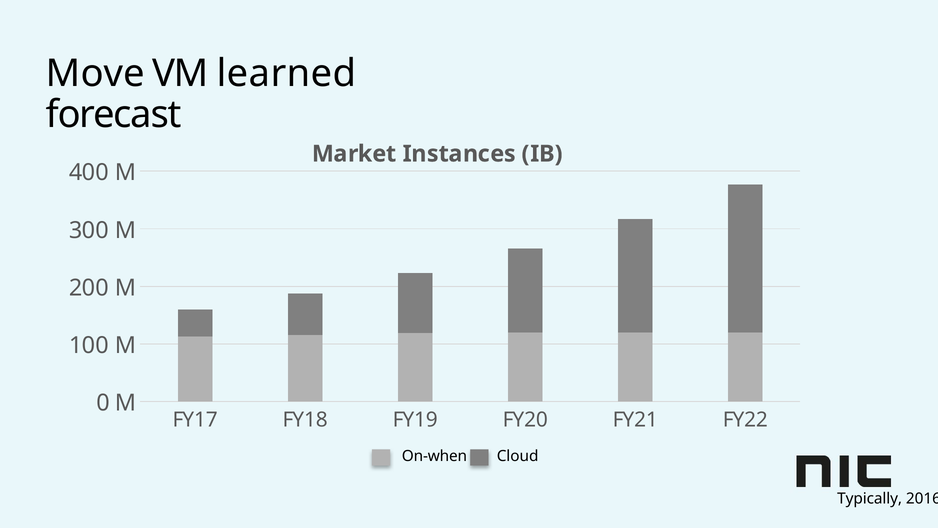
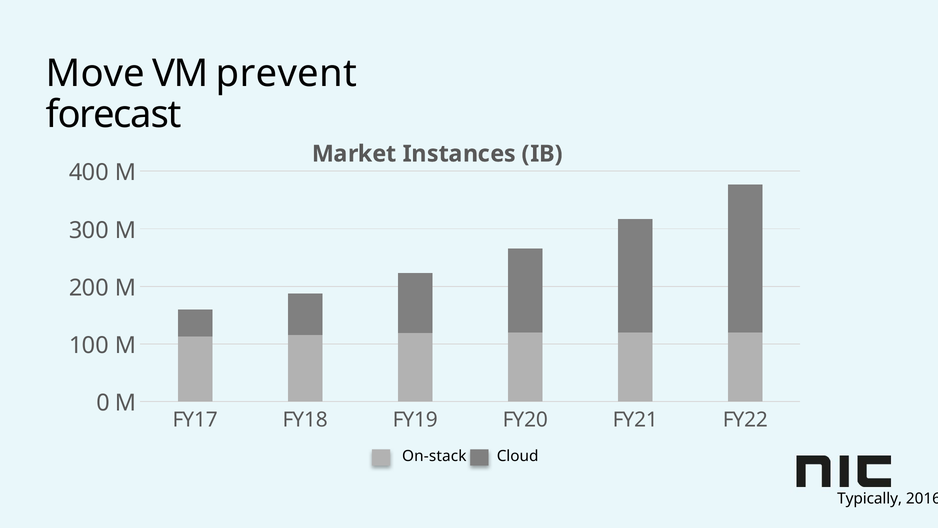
learned: learned -> prevent
On-when: On-when -> On-stack
